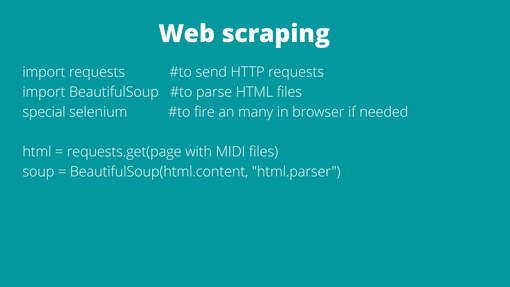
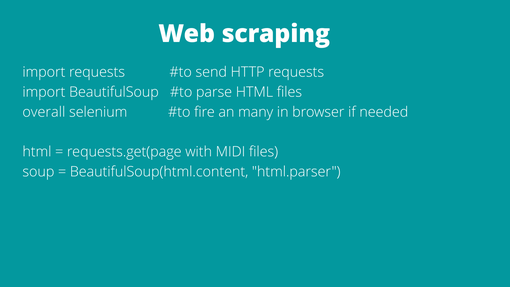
special: special -> overall
